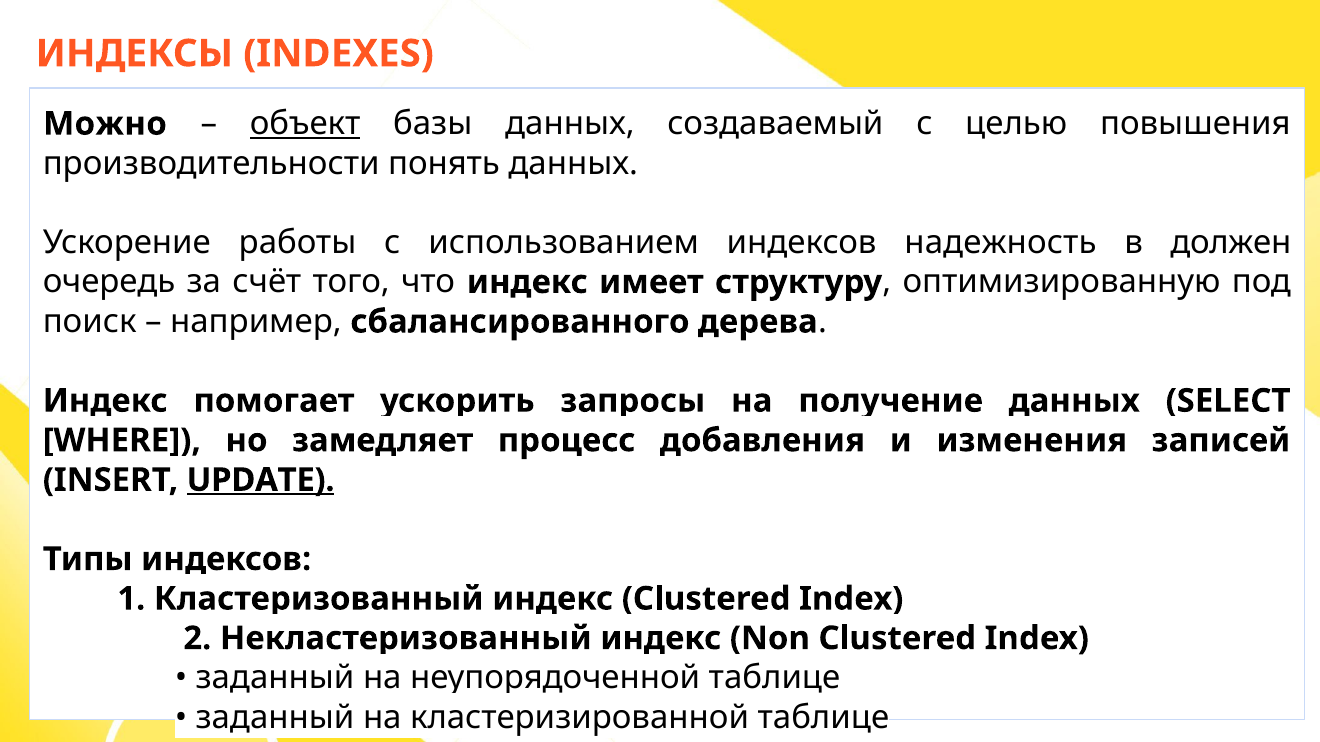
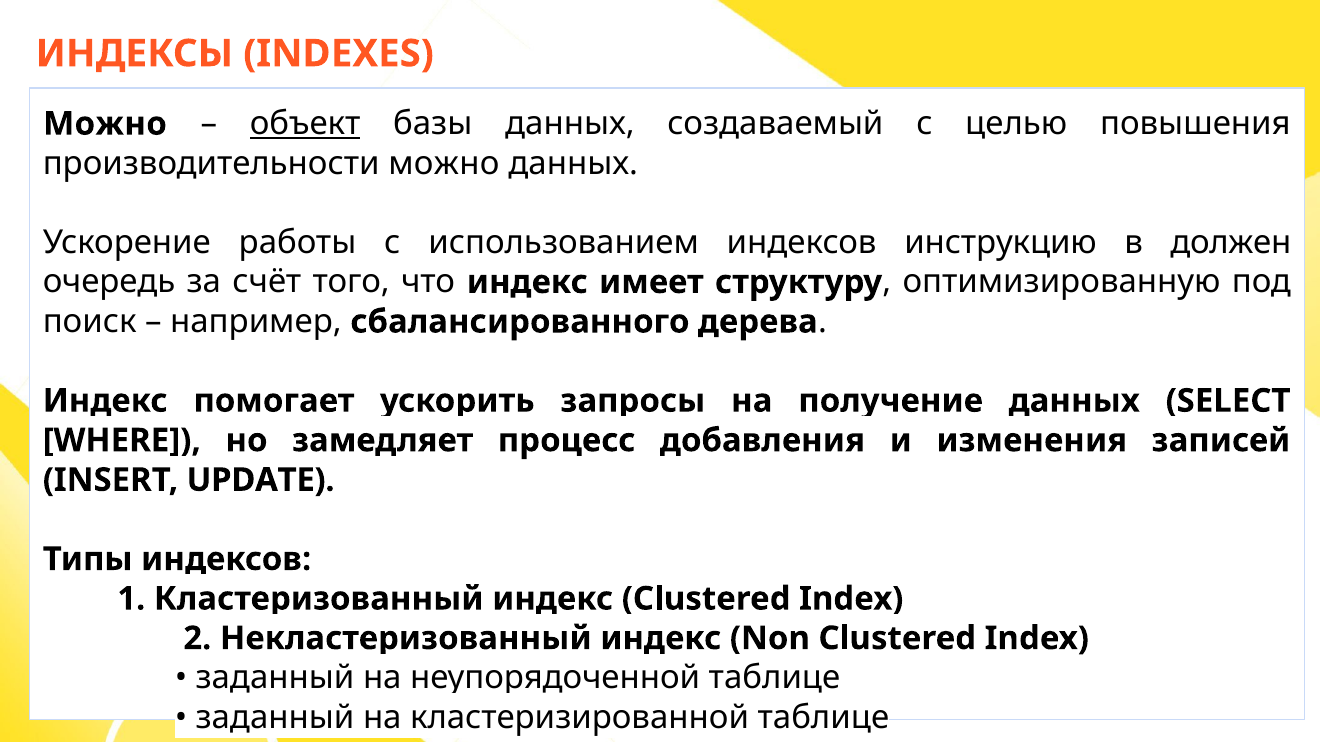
производительности понять: понять -> можно
надежность: надежность -> инструкцию
UPDATE underline: present -> none
